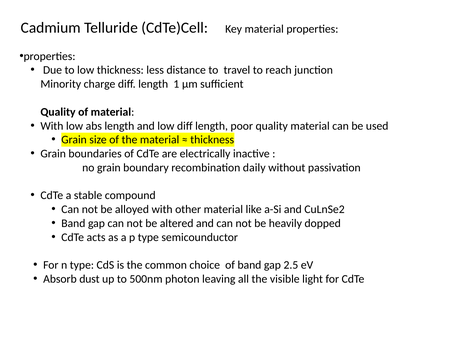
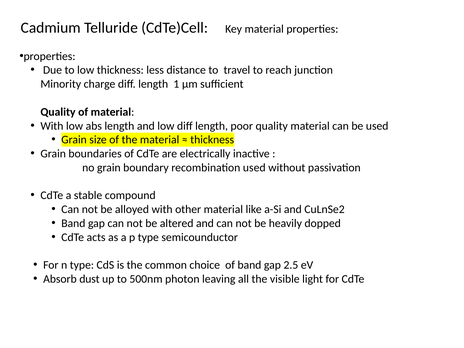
recombination daily: daily -> used
